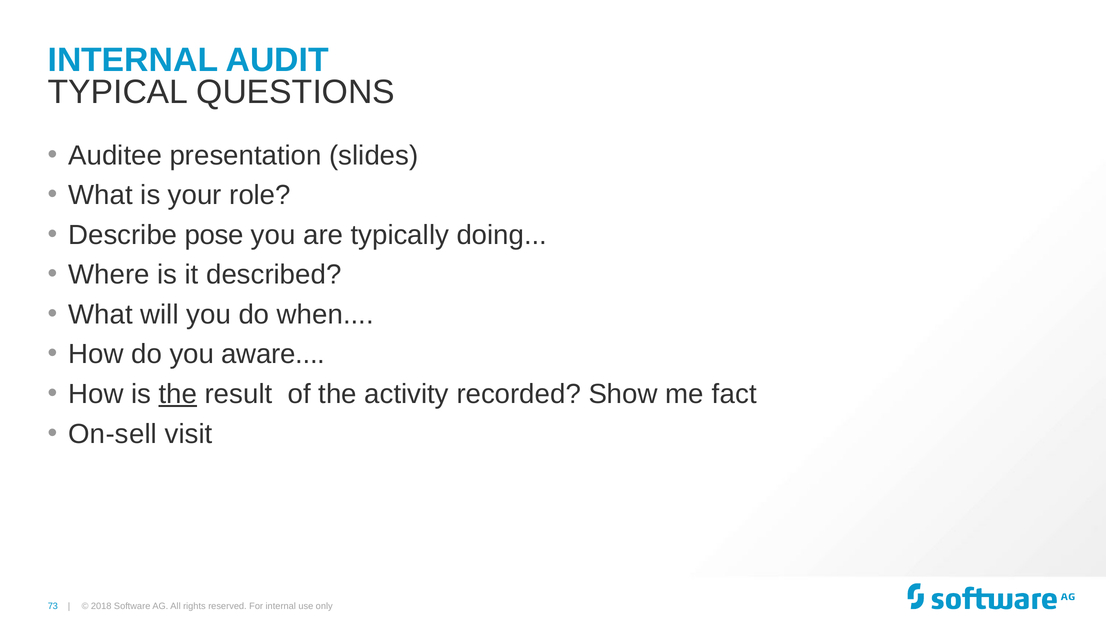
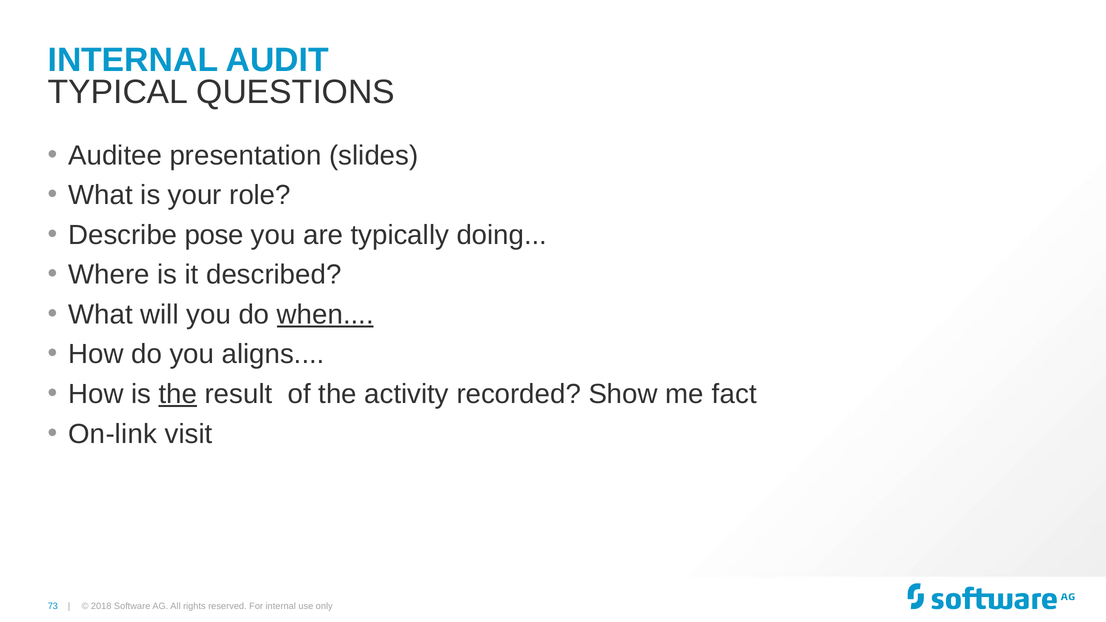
when underline: none -> present
aware: aware -> aligns
On-sell: On-sell -> On-link
